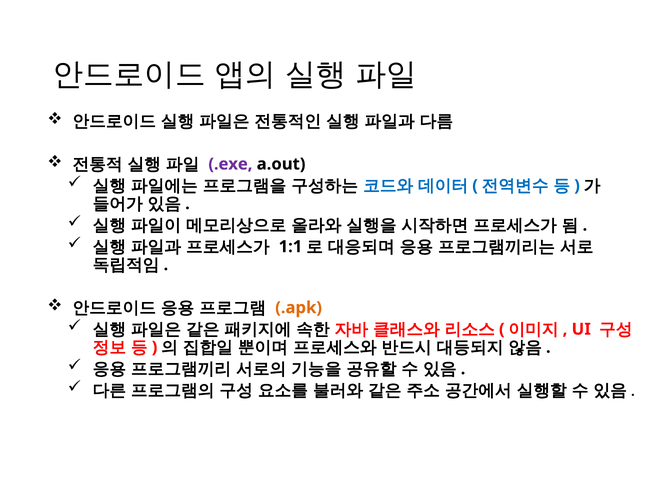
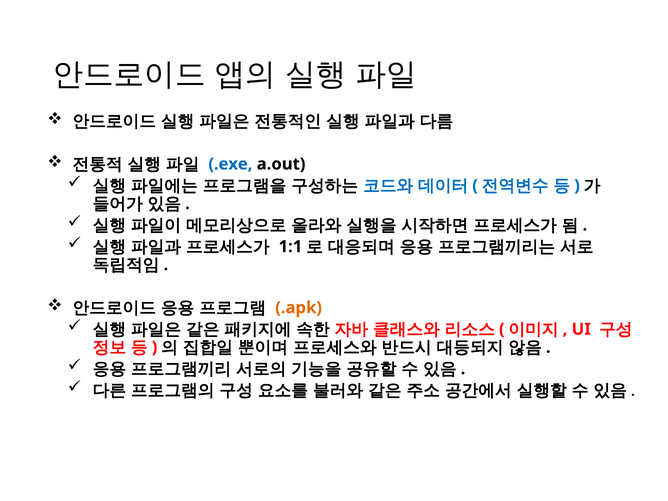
.exe colour: purple -> blue
